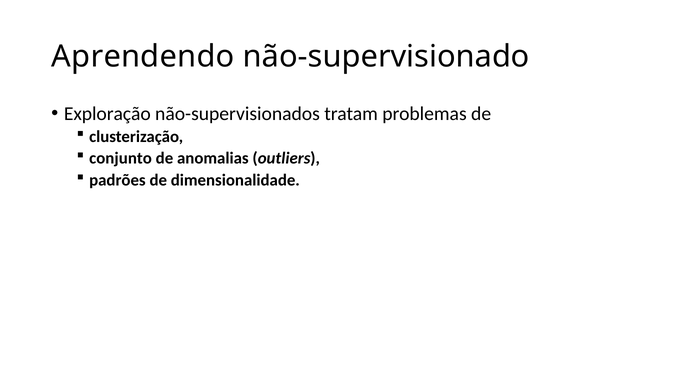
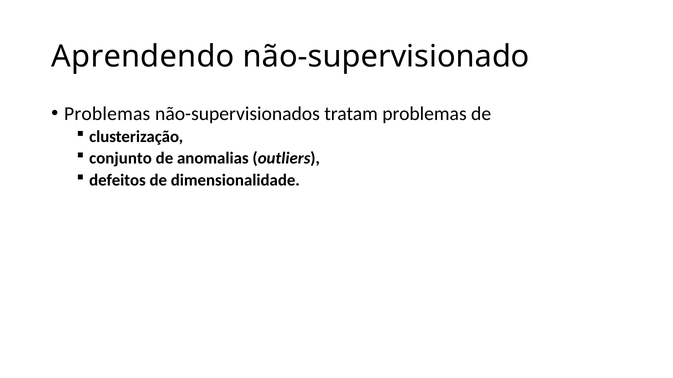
Exploração at (107, 114): Exploração -> Problemas
padrões: padrões -> defeitos
